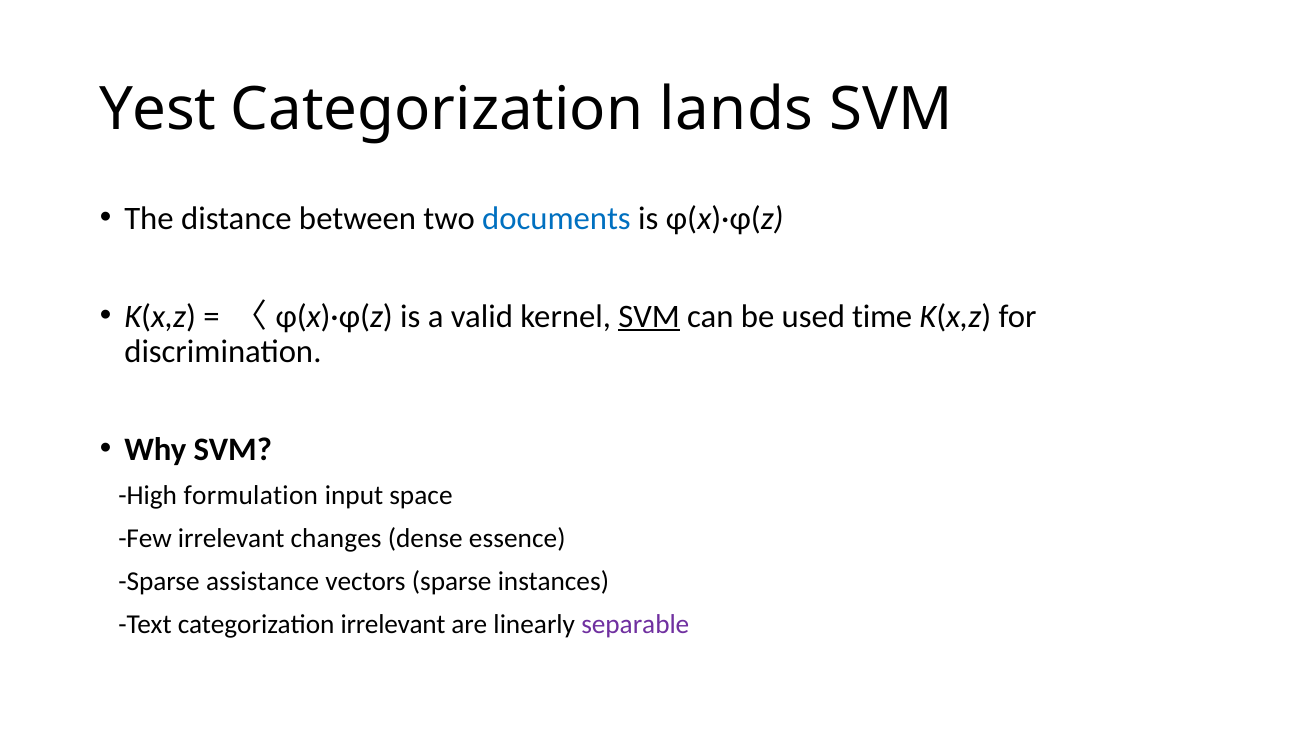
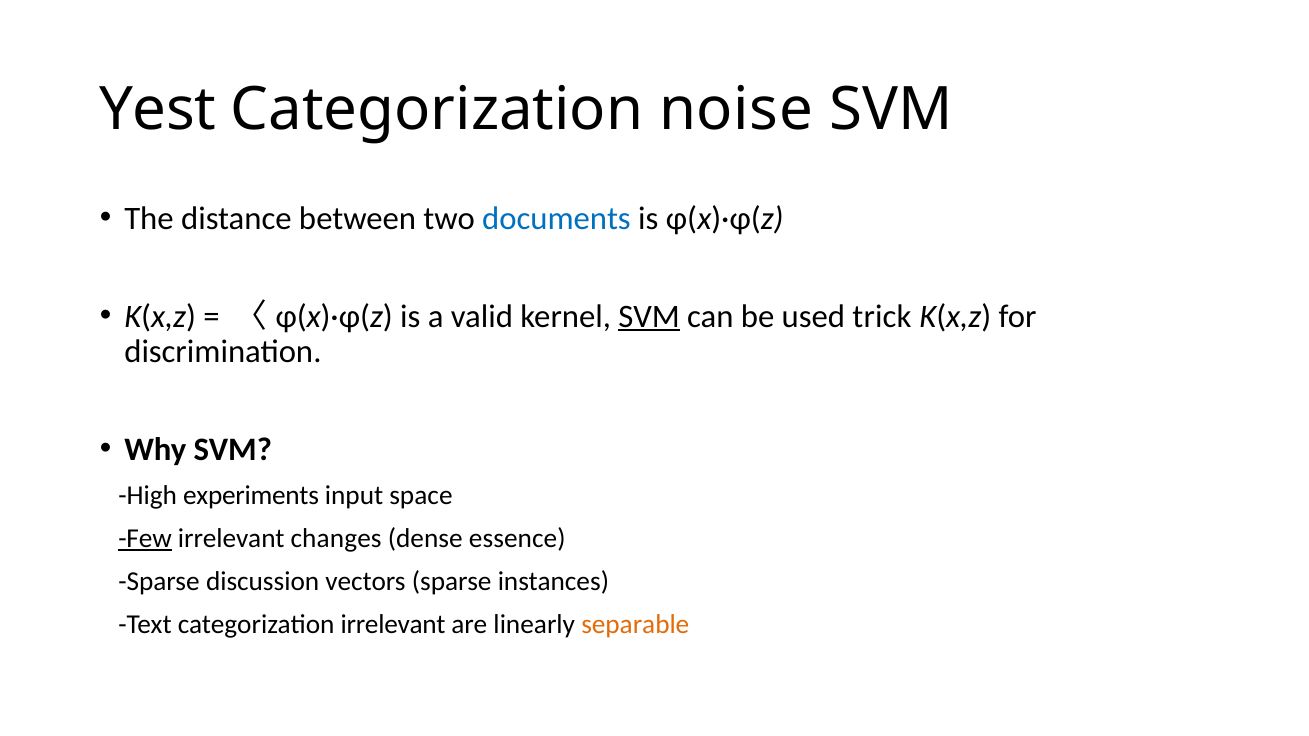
lands: lands -> noise
time: time -> trick
formulation: formulation -> experiments
Few underline: none -> present
assistance: assistance -> discussion
separable colour: purple -> orange
